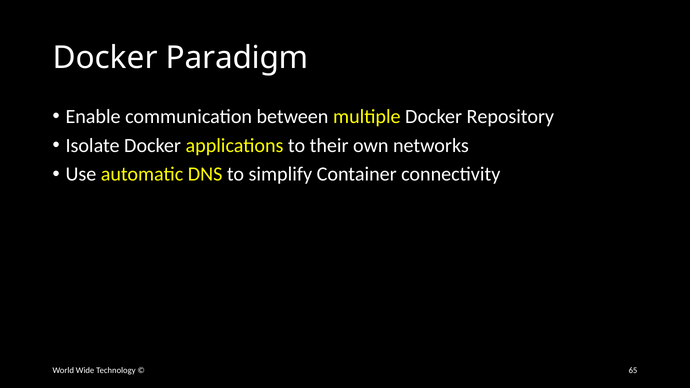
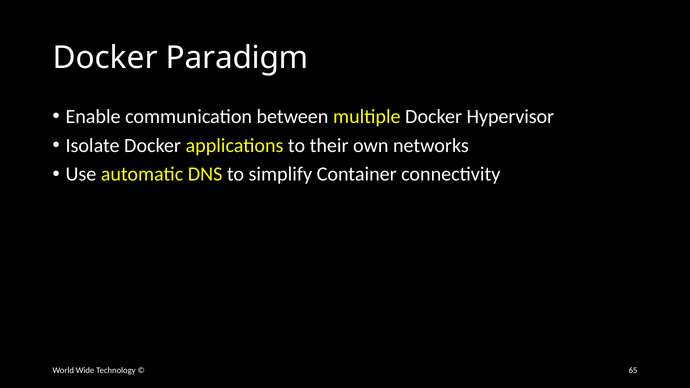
Repository: Repository -> Hypervisor
